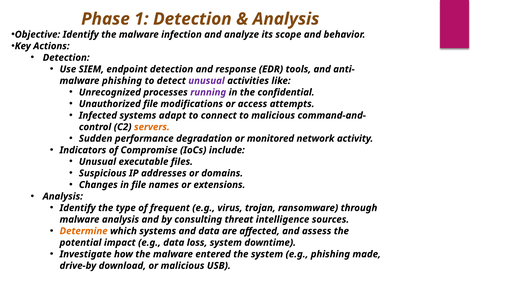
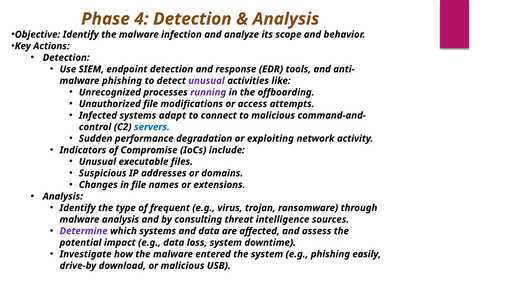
1: 1 -> 4
confidential: confidential -> offboarding
servers colour: orange -> blue
monitored: monitored -> exploiting
Determine colour: orange -> purple
made: made -> easily
